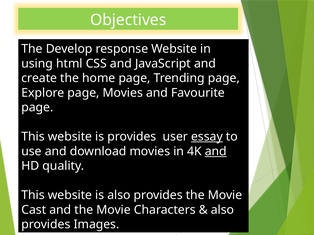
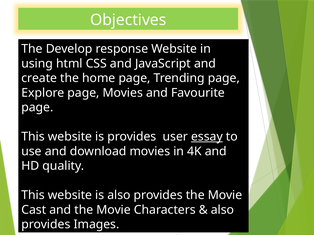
and at (216, 152) underline: present -> none
